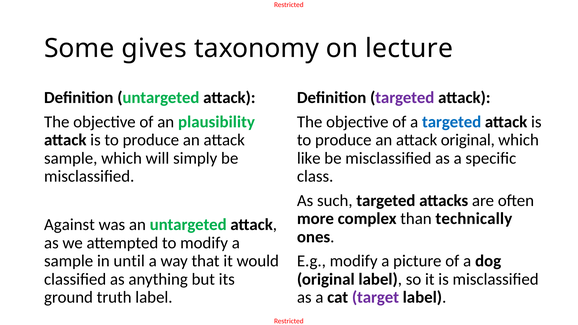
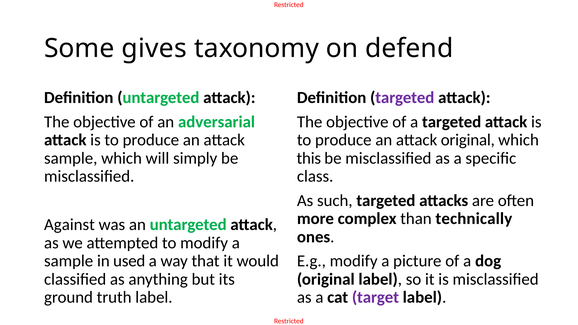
lecture: lecture -> defend
plausibility: plausibility -> adversarial
targeted at (452, 122) colour: blue -> black
like: like -> this
until: until -> used
